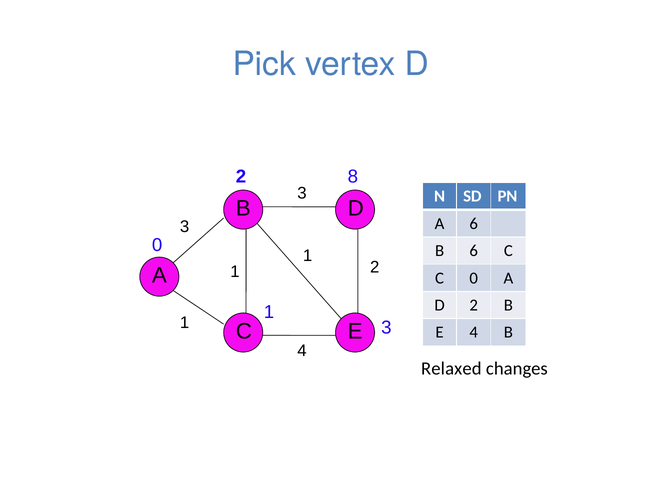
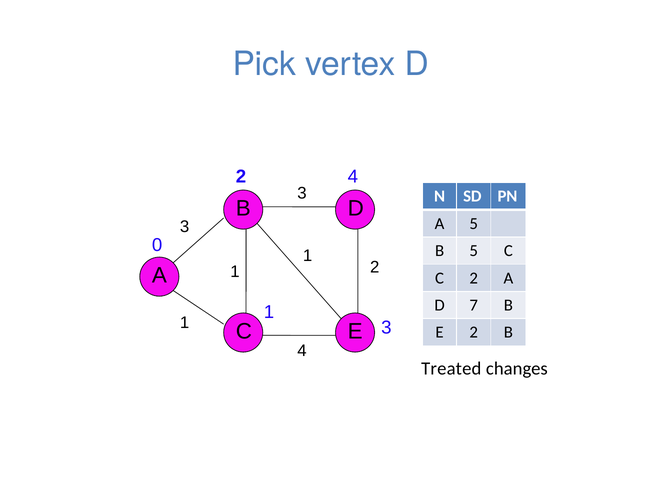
2 8: 8 -> 4
A 6: 6 -> 5
B 6: 6 -> 5
C 0: 0 -> 2
D 2: 2 -> 7
E 4: 4 -> 2
Relaxed: Relaxed -> Treated
